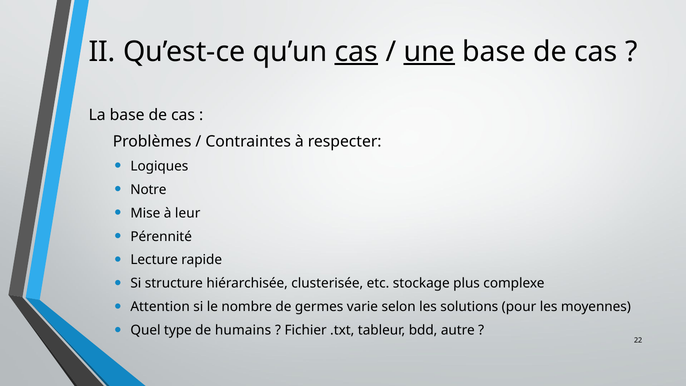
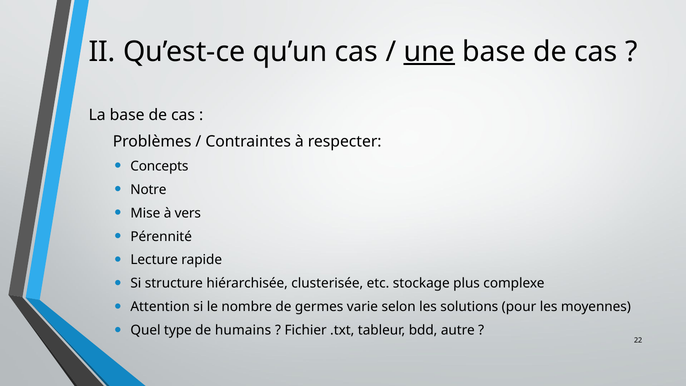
cas at (356, 52) underline: present -> none
Logiques: Logiques -> Concepts
leur: leur -> vers
